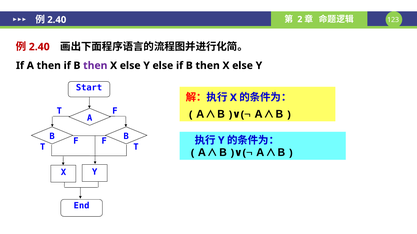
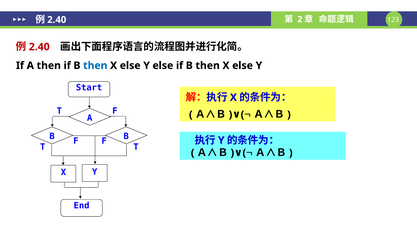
then at (95, 66) colour: purple -> blue
